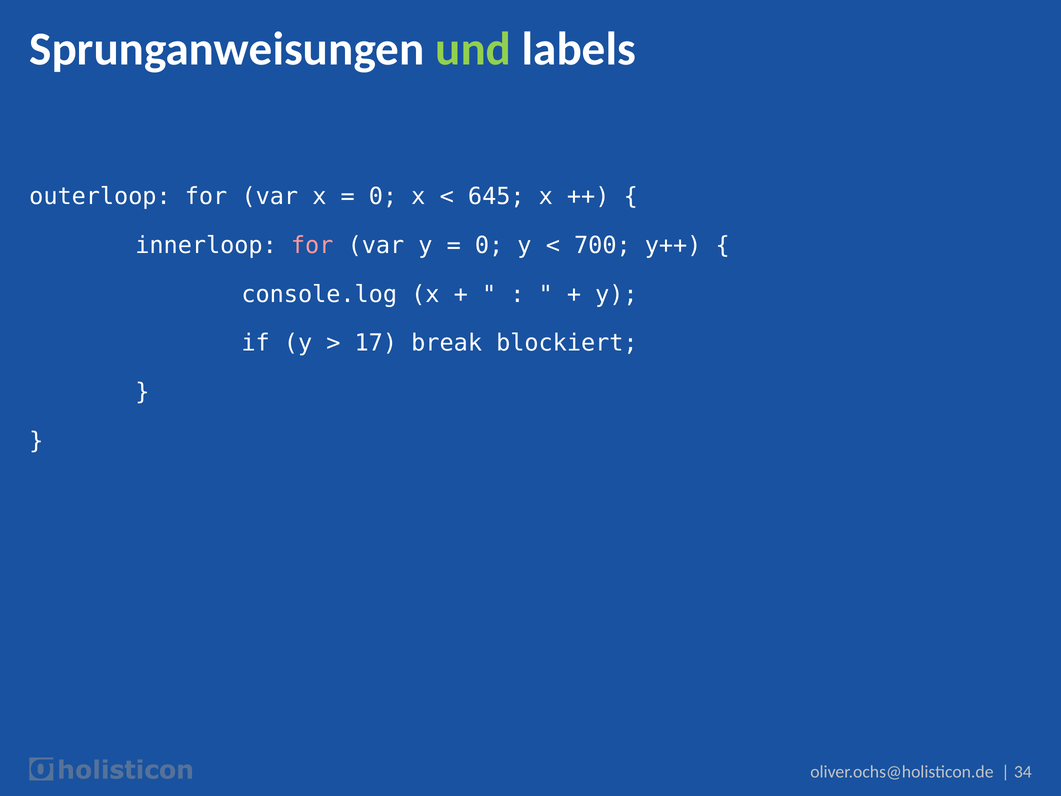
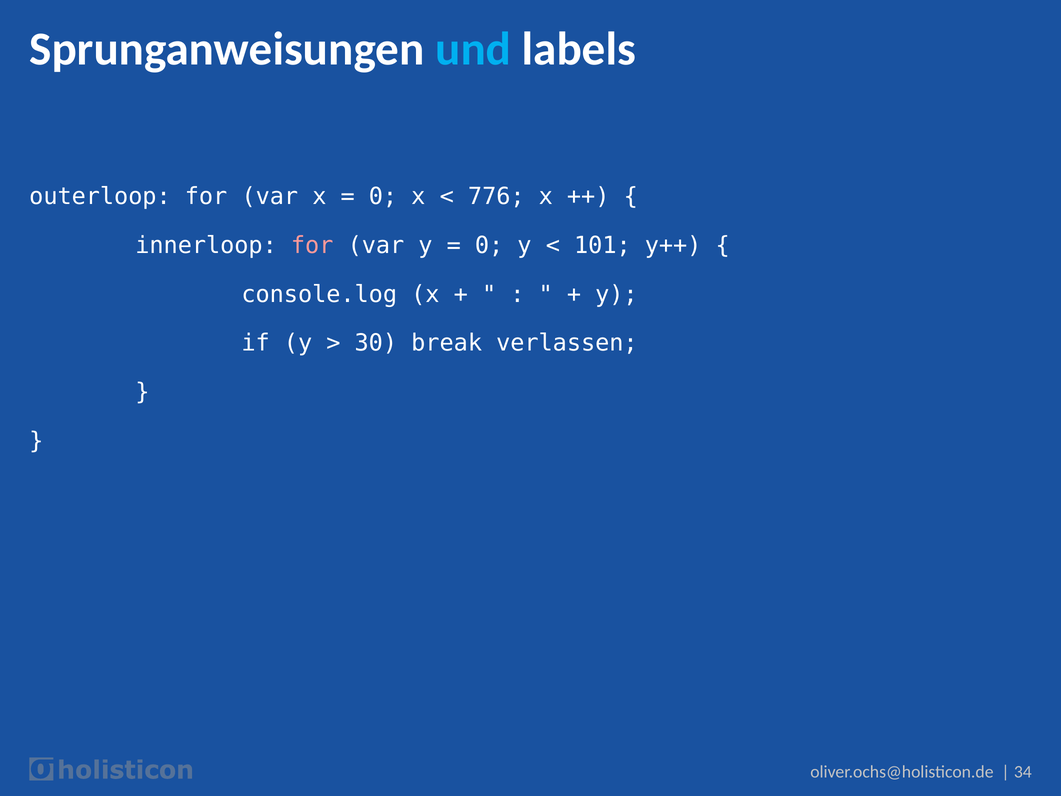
und colour: light green -> light blue
645: 645 -> 776
700: 700 -> 101
17: 17 -> 30
blockiert: blockiert -> verlassen
